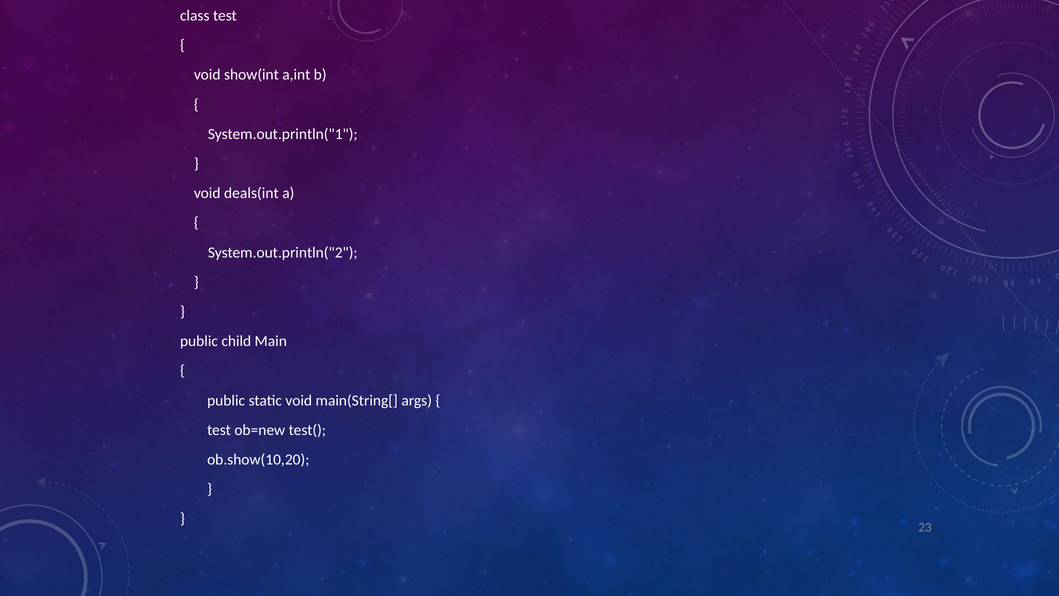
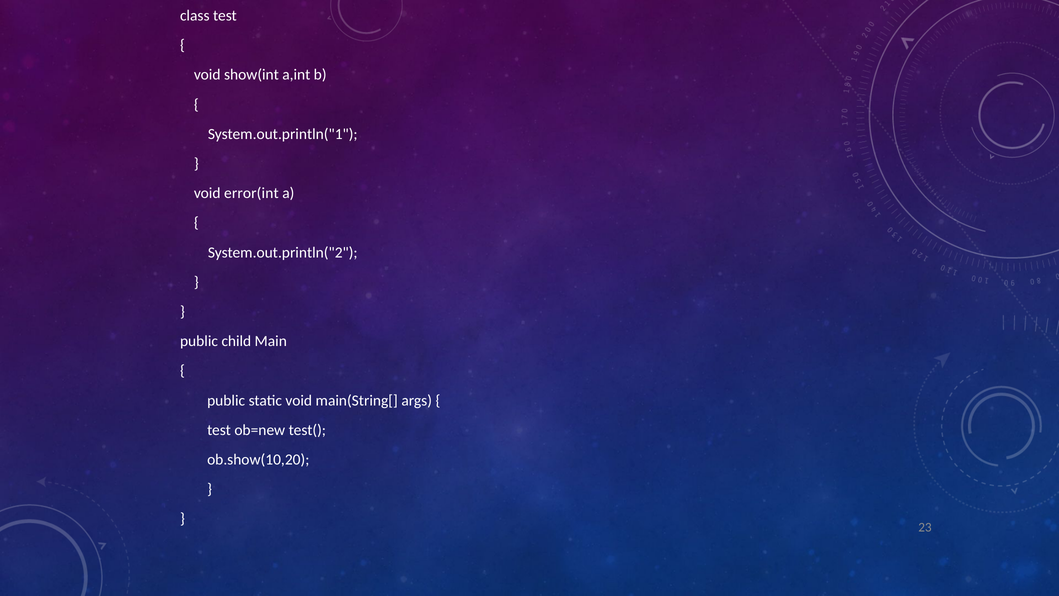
deals(int: deals(int -> error(int
